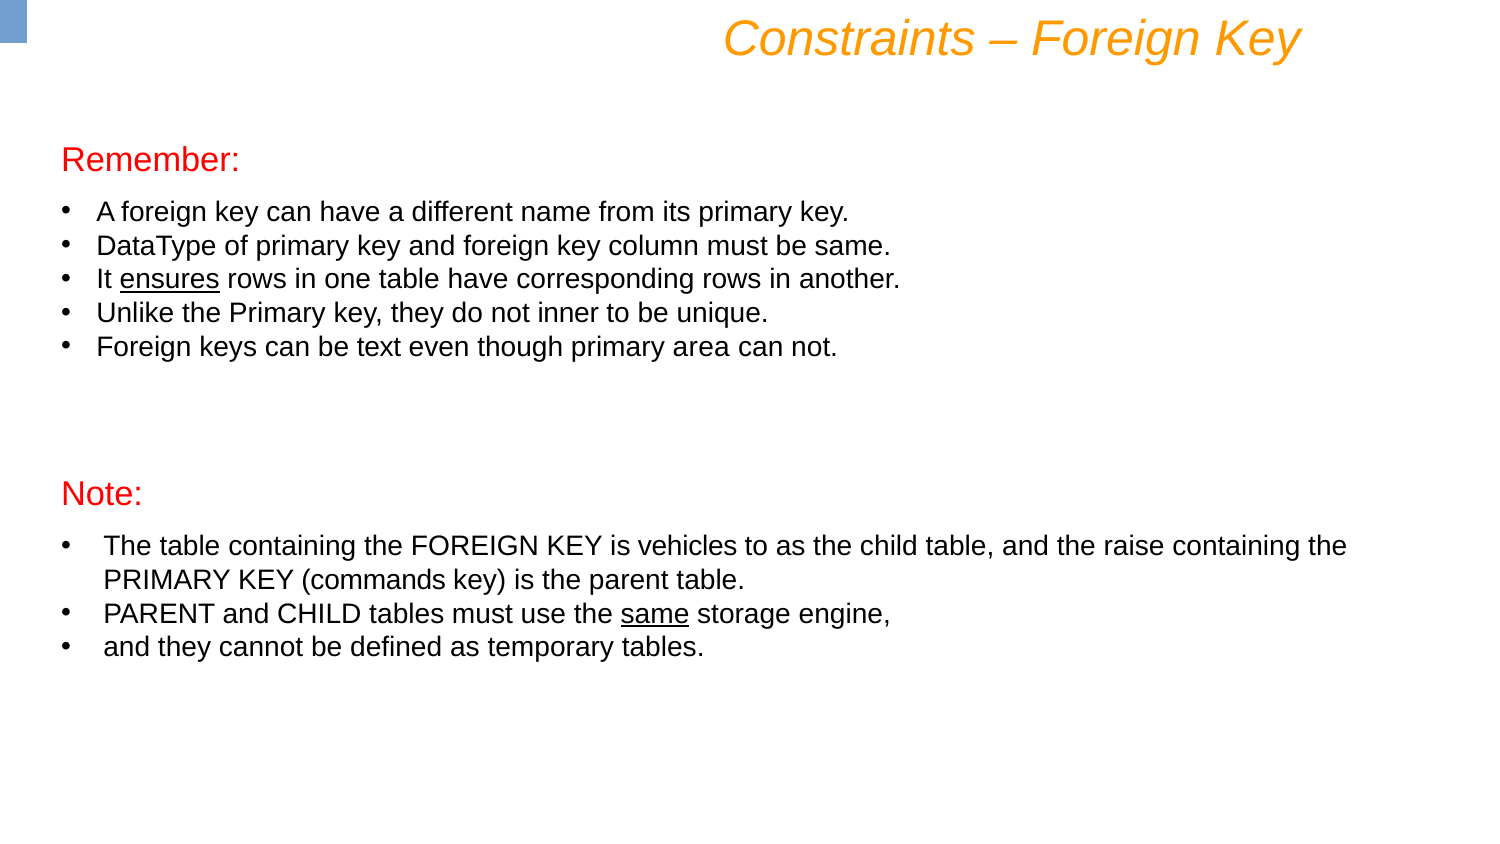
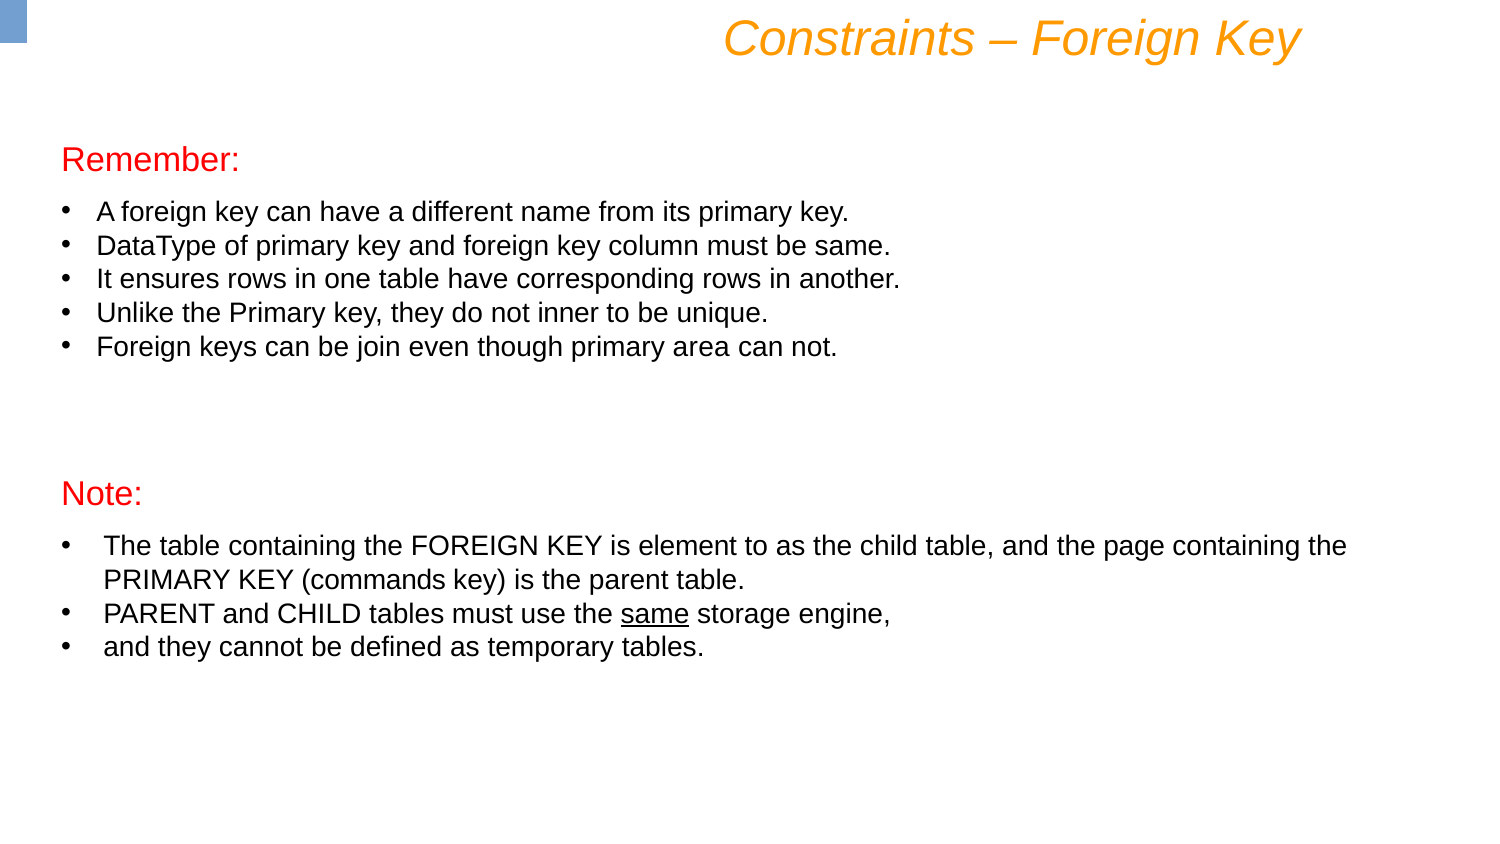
ensures underline: present -> none
text: text -> join
vehicles: vehicles -> element
raise: raise -> page
